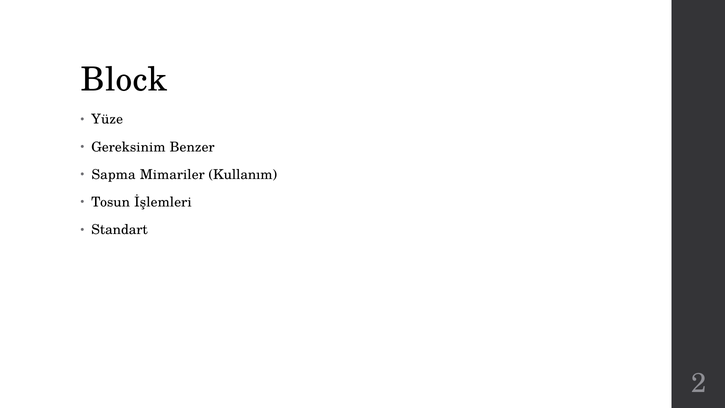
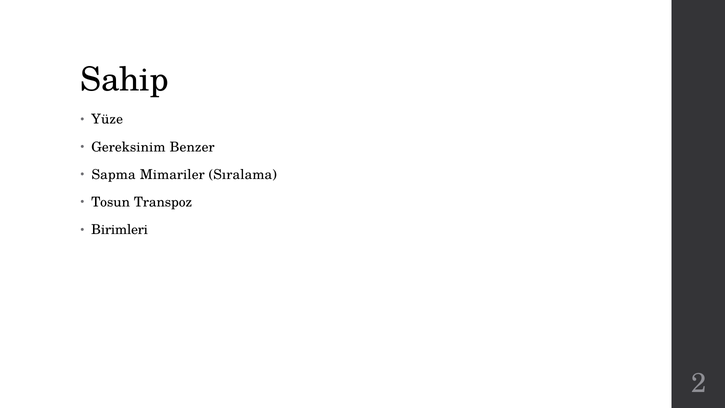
Block: Block -> Sahip
Kullanım: Kullanım -> Sıralama
İşlemleri: İşlemleri -> Transpoz
Standart: Standart -> Birimleri
